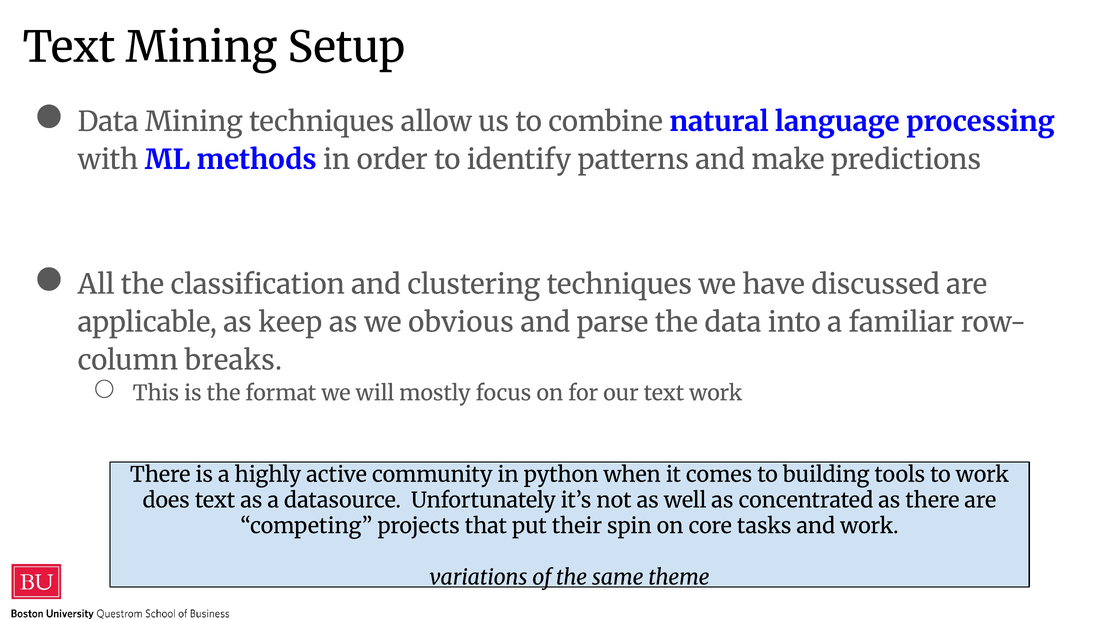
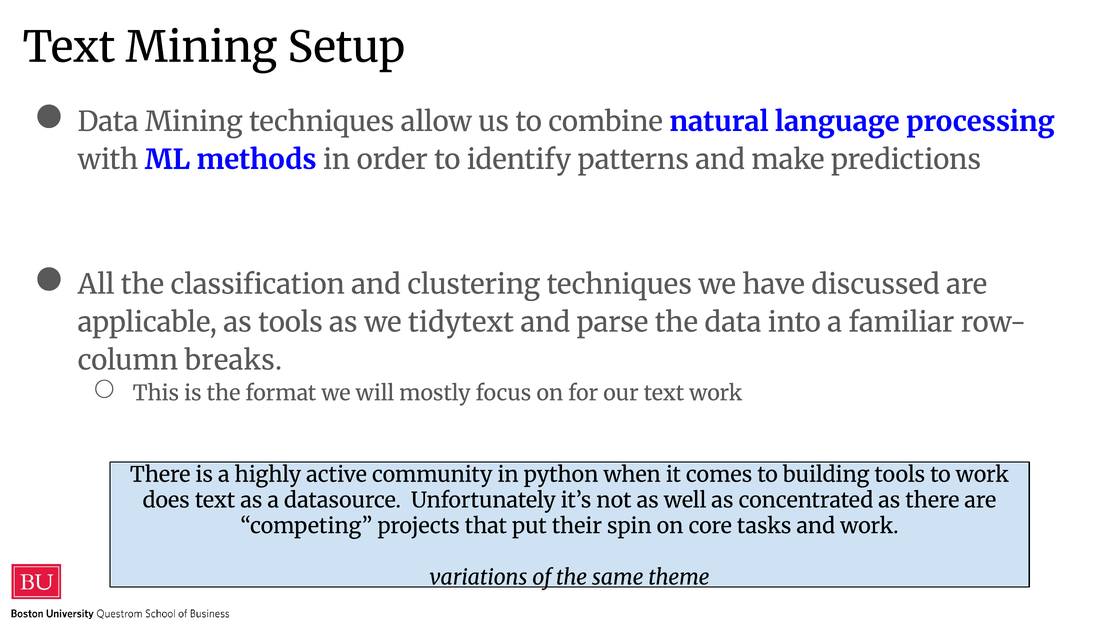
as keep: keep -> tools
obvious: obvious -> tidytext
